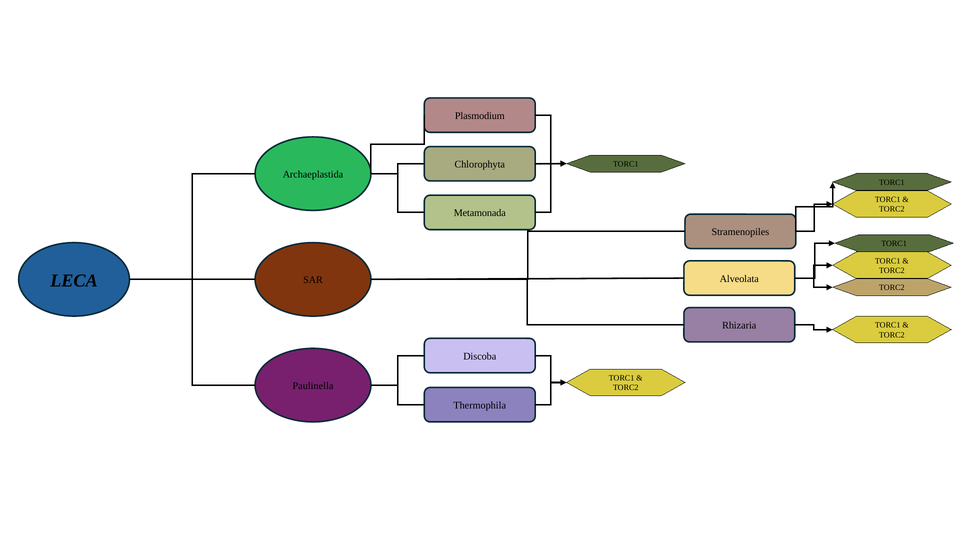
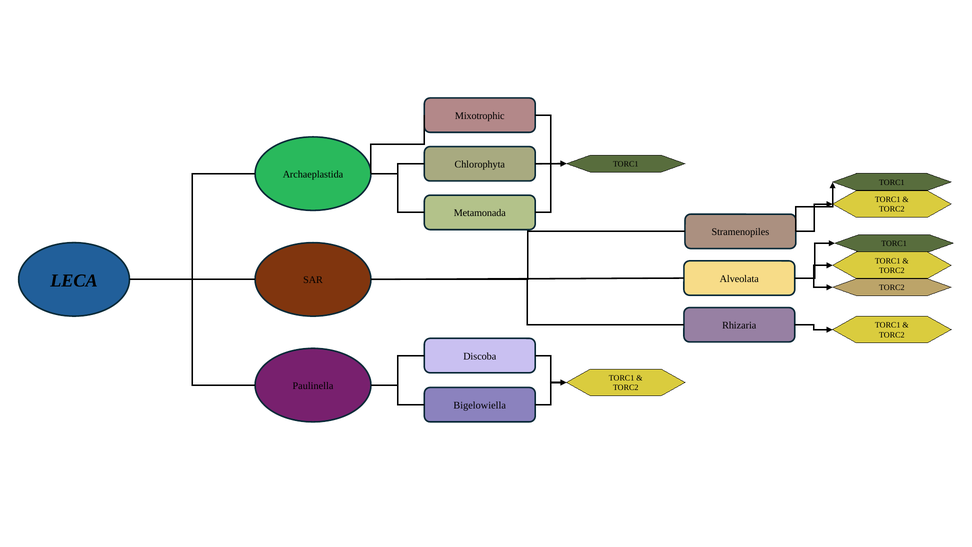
Plasmodium: Plasmodium -> Mixotrophic
Thermophila: Thermophila -> Bigelowiella
